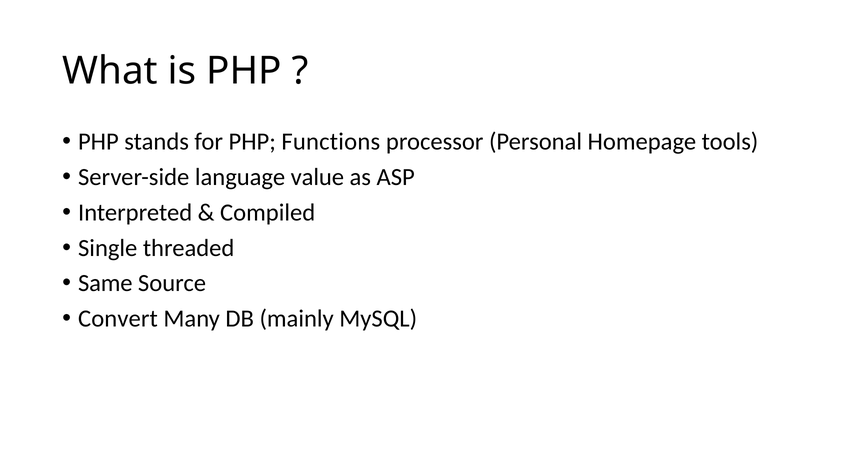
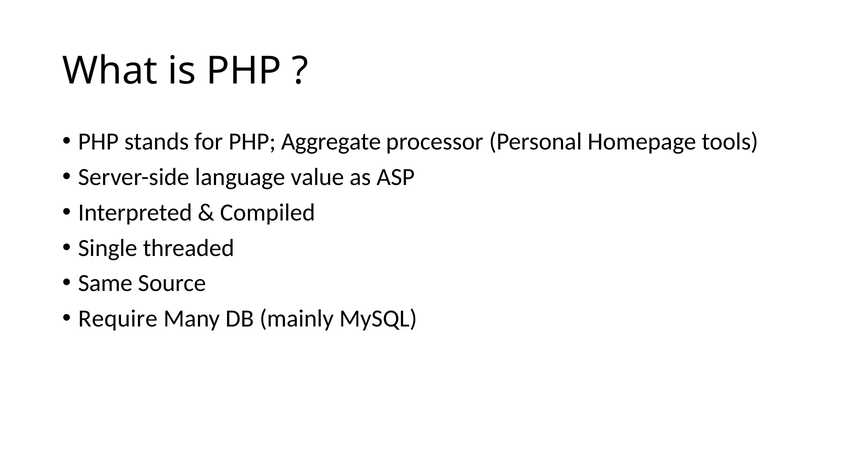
Functions: Functions -> Aggregate
Convert: Convert -> Require
